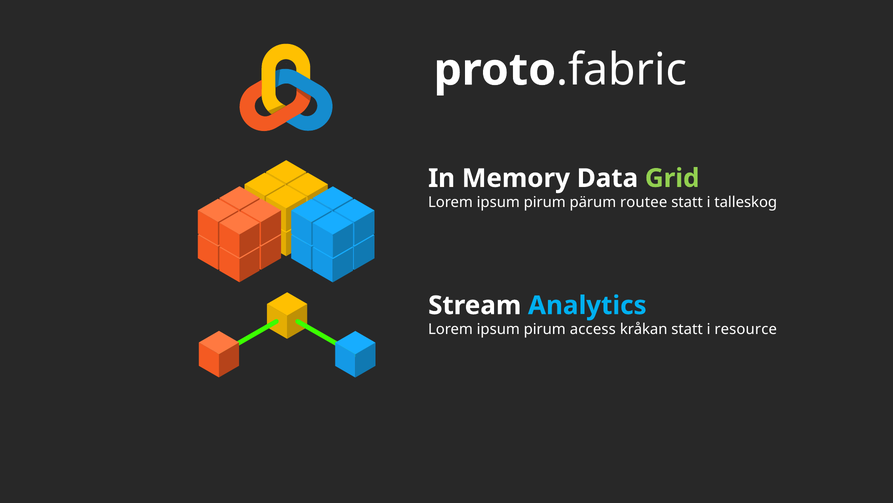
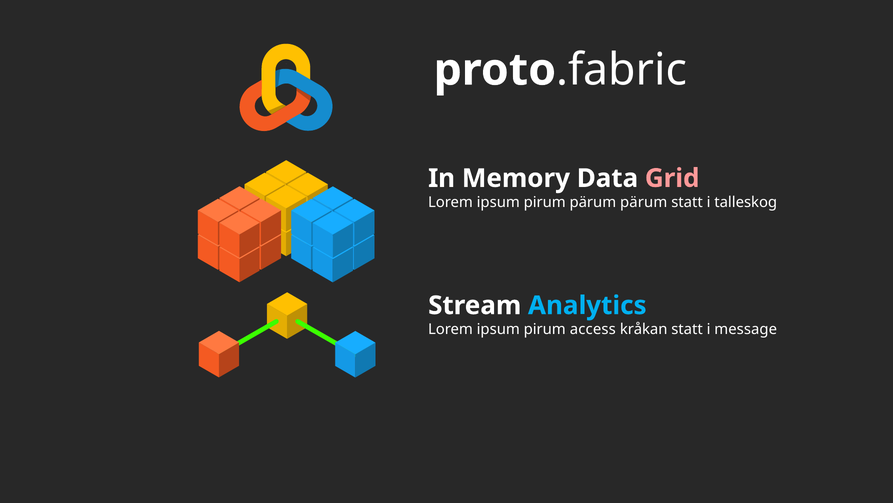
Grid colour: light green -> pink
pärum routee: routee -> pärum
resource: resource -> message
